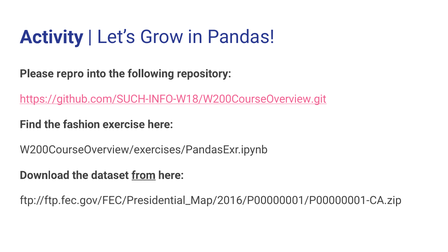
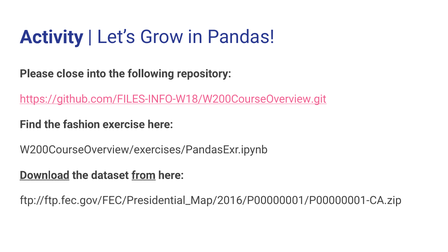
repro: repro -> close
https://github.com/SUCH-INFO-W18/W200CourseOverview.git: https://github.com/SUCH-INFO-W18/W200CourseOverview.git -> https://github.com/FILES-INFO-W18/W200CourseOverview.git
Download underline: none -> present
